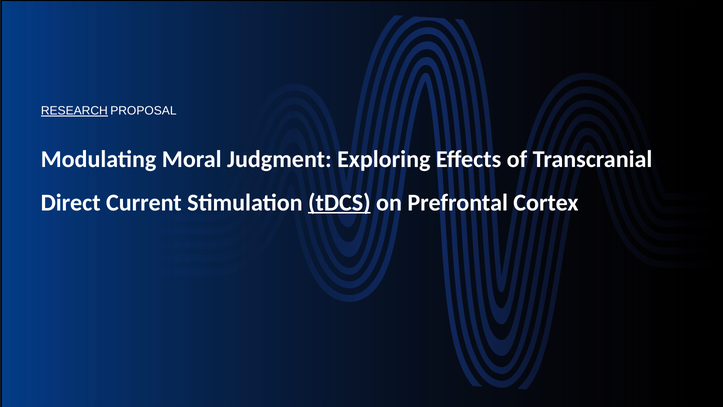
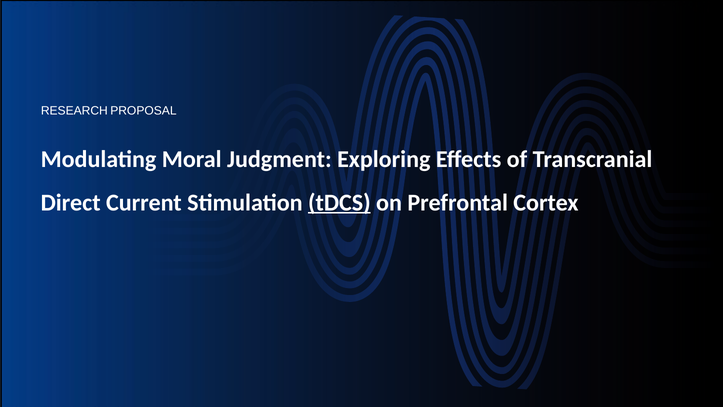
RESEARCH underline: present -> none
